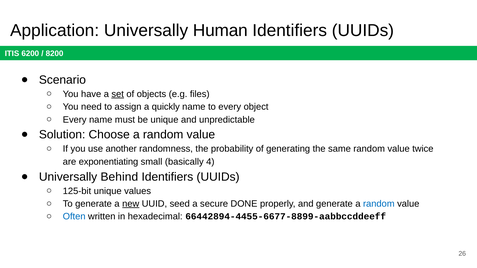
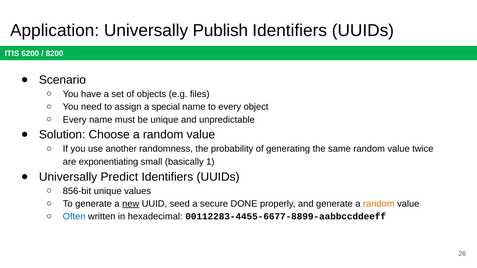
Human: Human -> Publish
set underline: present -> none
quickly: quickly -> special
4: 4 -> 1
Behind: Behind -> Predict
125-bit: 125-bit -> 856-bit
random at (379, 204) colour: blue -> orange
66442894-4455-6677-8899-aabbccddeeff: 66442894-4455-6677-8899-aabbccddeeff -> 00112283-4455-6677-8899-aabbccddeeff
